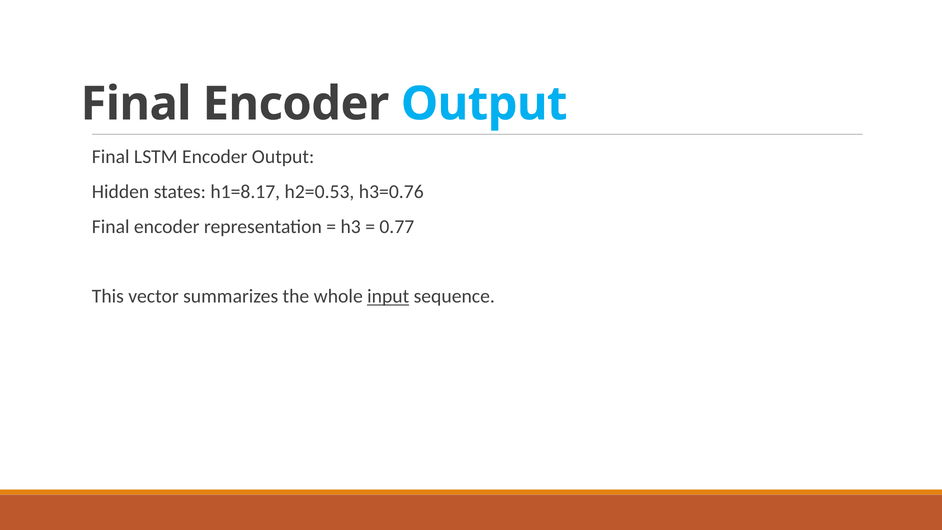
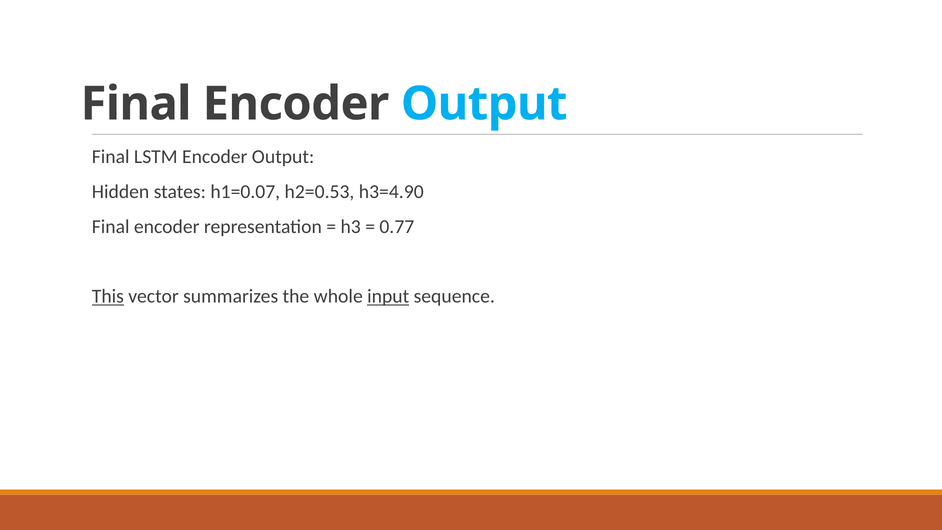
h1=8.17: h1=8.17 -> h1=0.07
h3=0.76: h3=0.76 -> h3=4.90
This underline: none -> present
